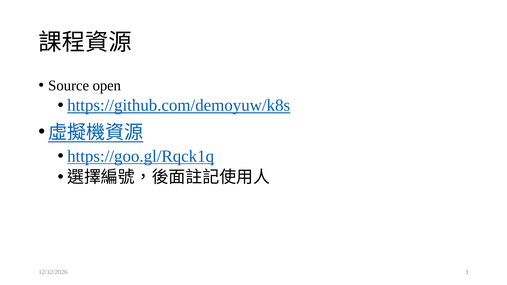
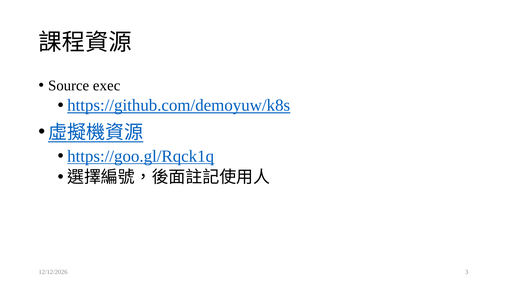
open: open -> exec
